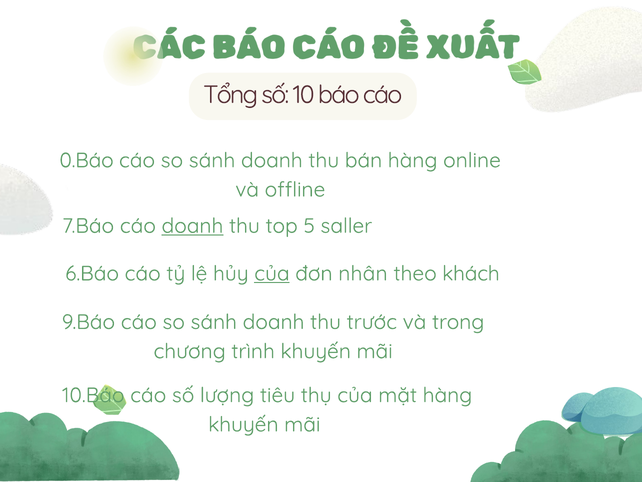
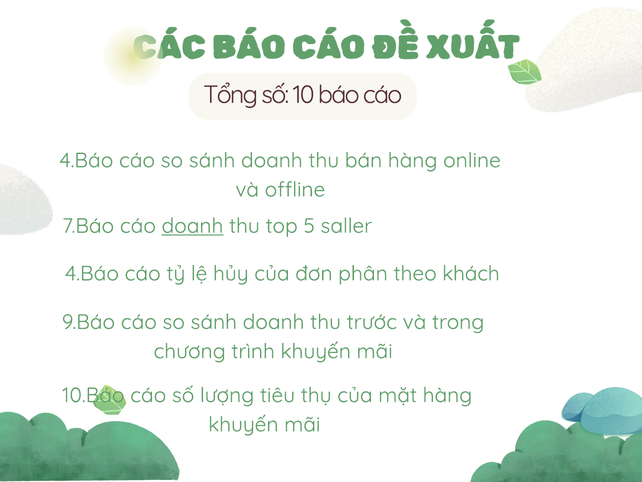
0.Báo at (87, 160): 0.Báo -> 4.Báo
6.Báo at (92, 273): 6.Báo -> 4.Báo
của at (272, 273) underline: present -> none
nhân: nhân -> phân
